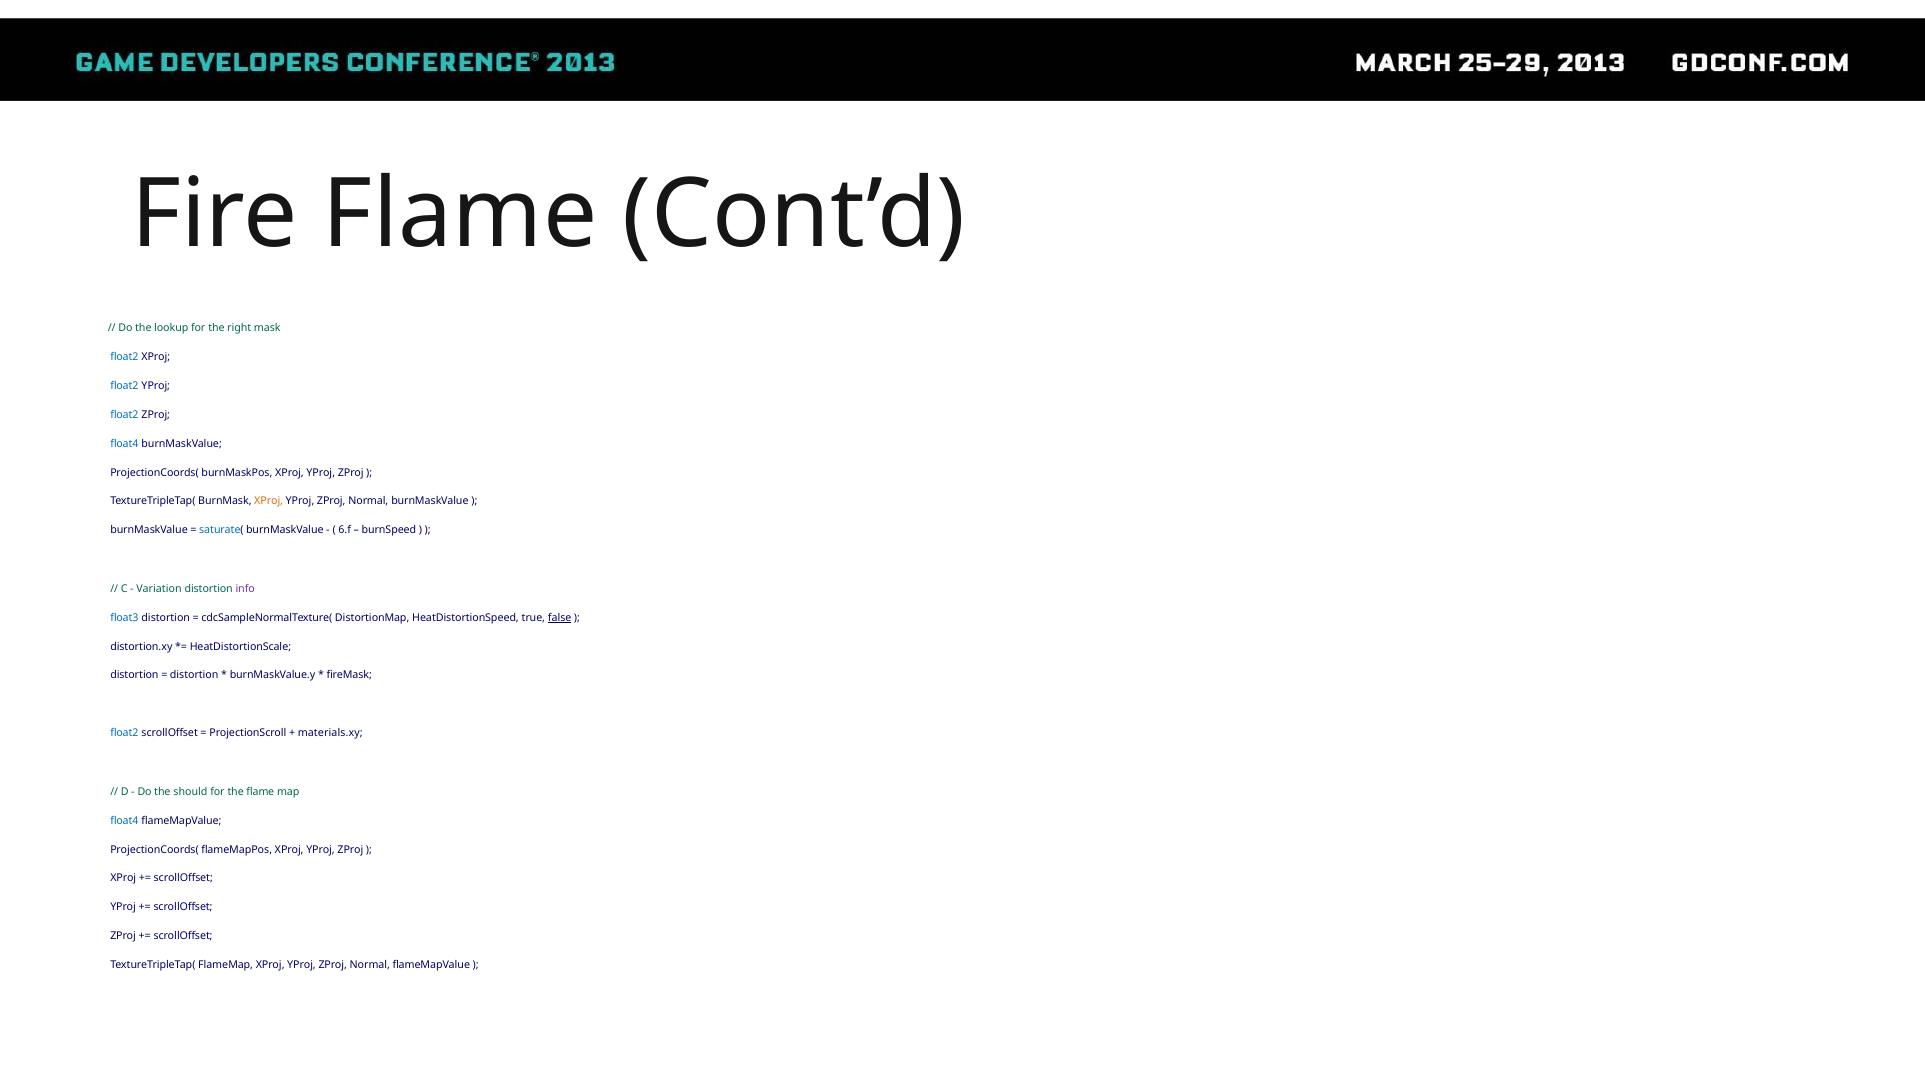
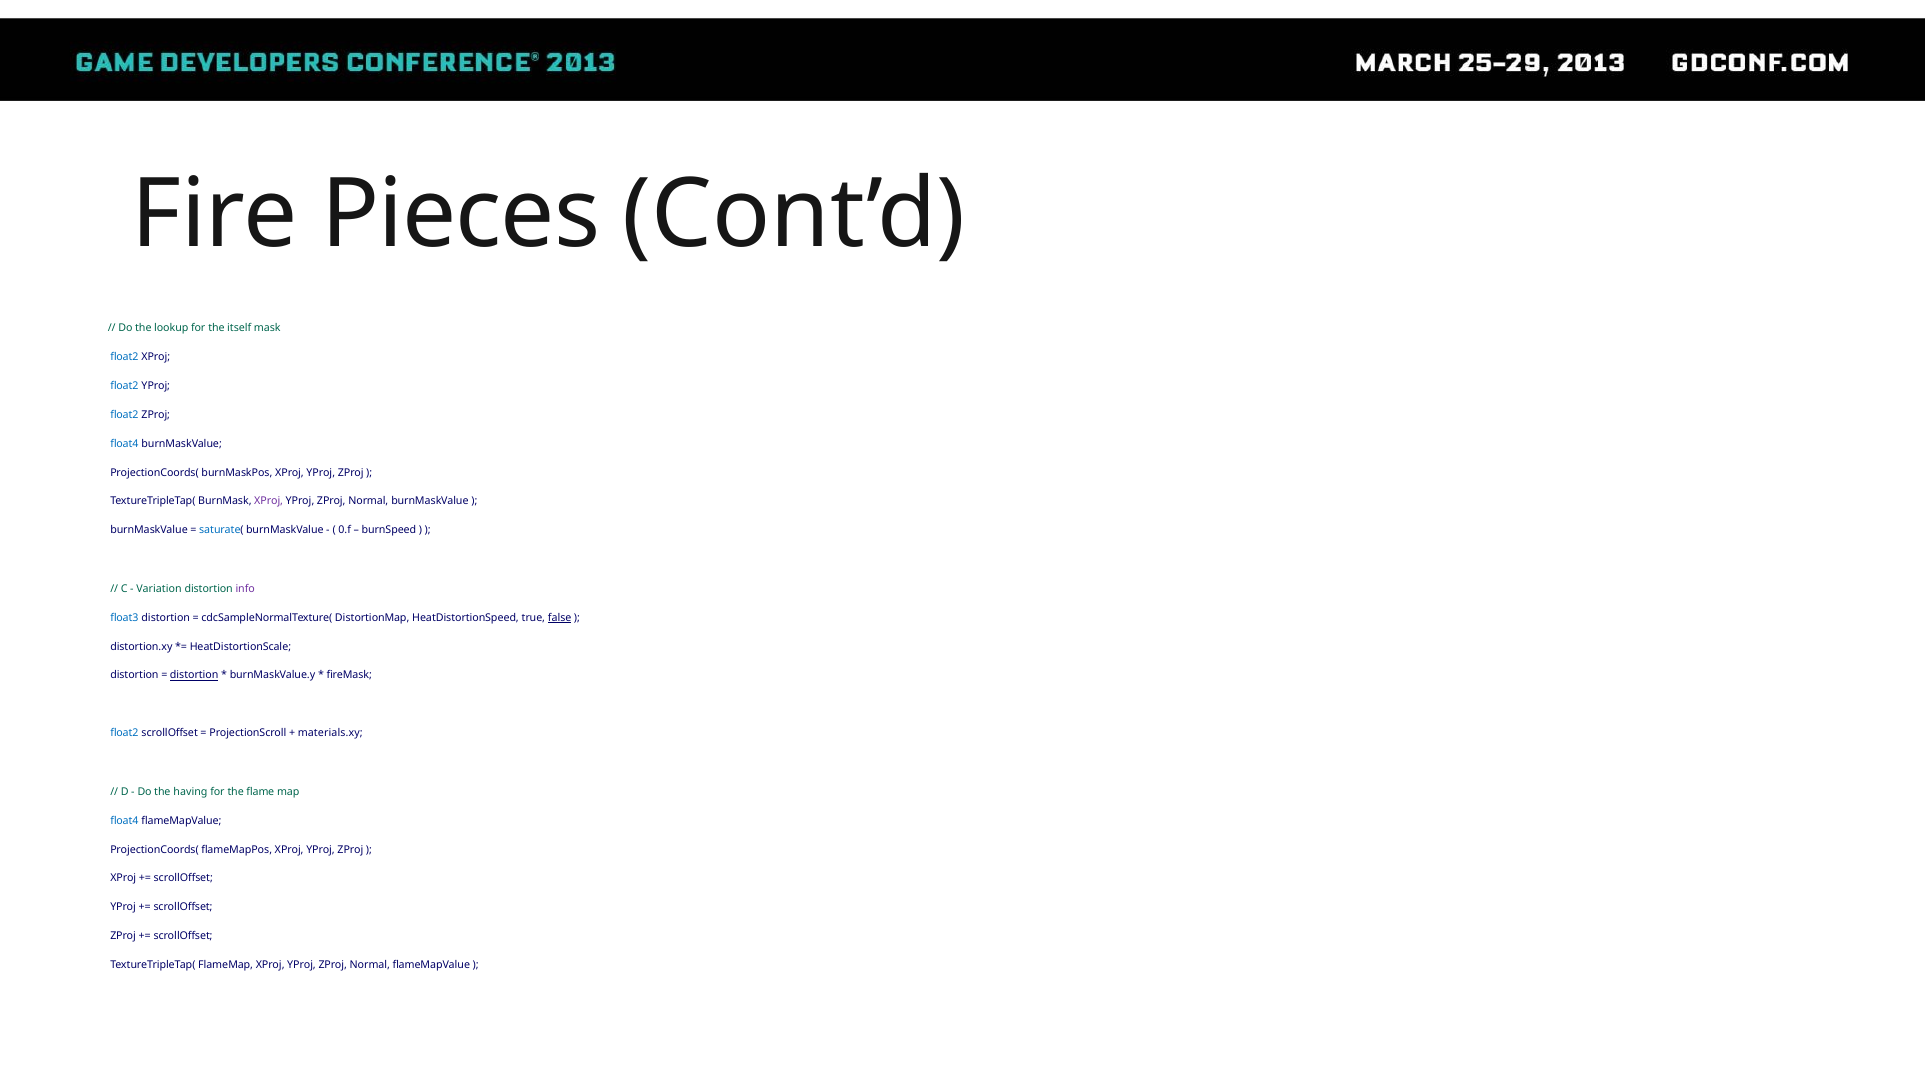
Fire Flame: Flame -> Pieces
right: right -> itself
XProj at (269, 501) colour: orange -> purple
6.f: 6.f -> 0.f
distortion at (194, 675) underline: none -> present
should: should -> having
